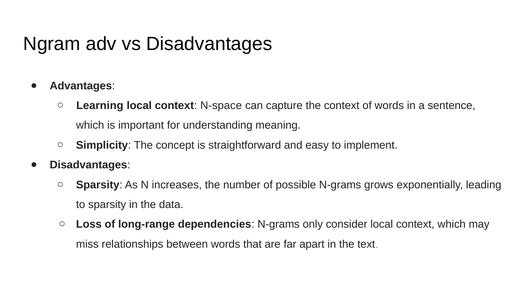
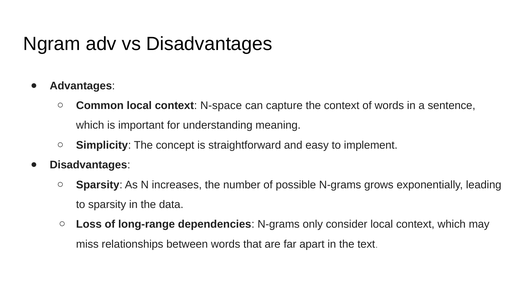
Learning: Learning -> Common
